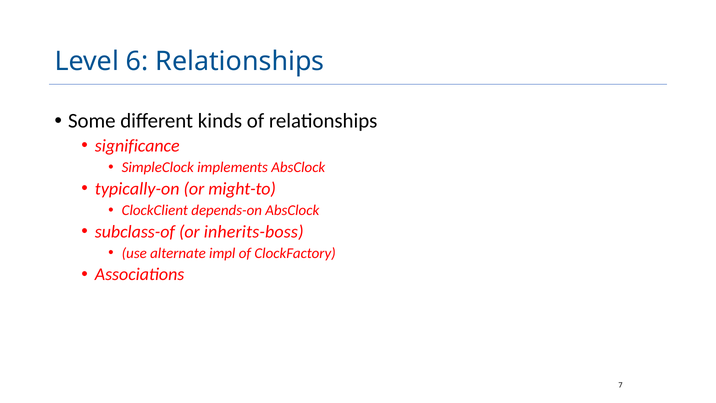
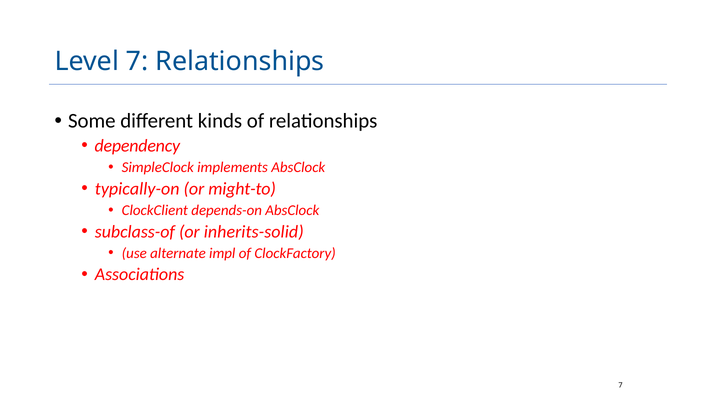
Level 6: 6 -> 7
significance: significance -> dependency
inherits-boss: inherits-boss -> inherits-solid
